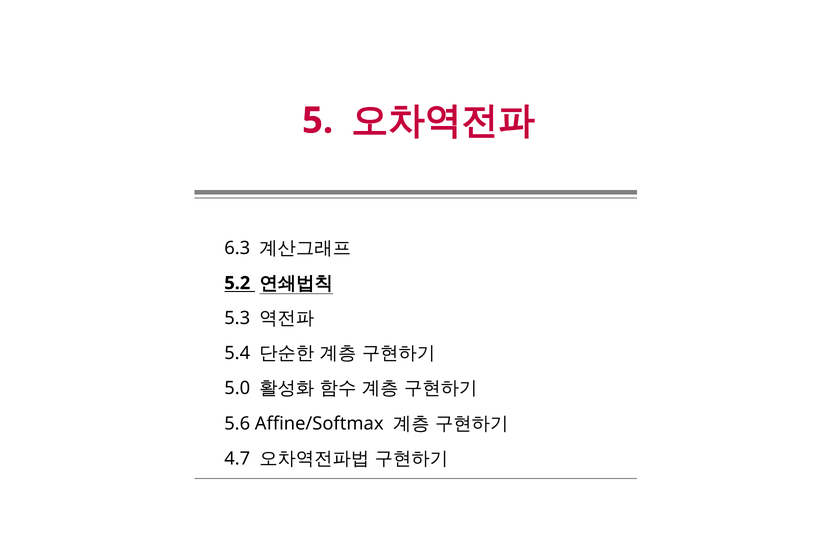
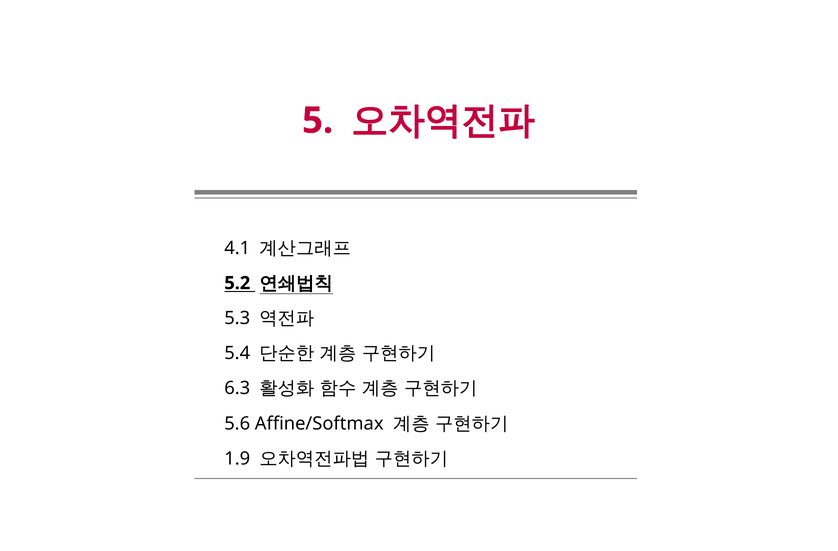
6.3: 6.3 -> 4.1
5.0: 5.0 -> 6.3
4.7: 4.7 -> 1.9
